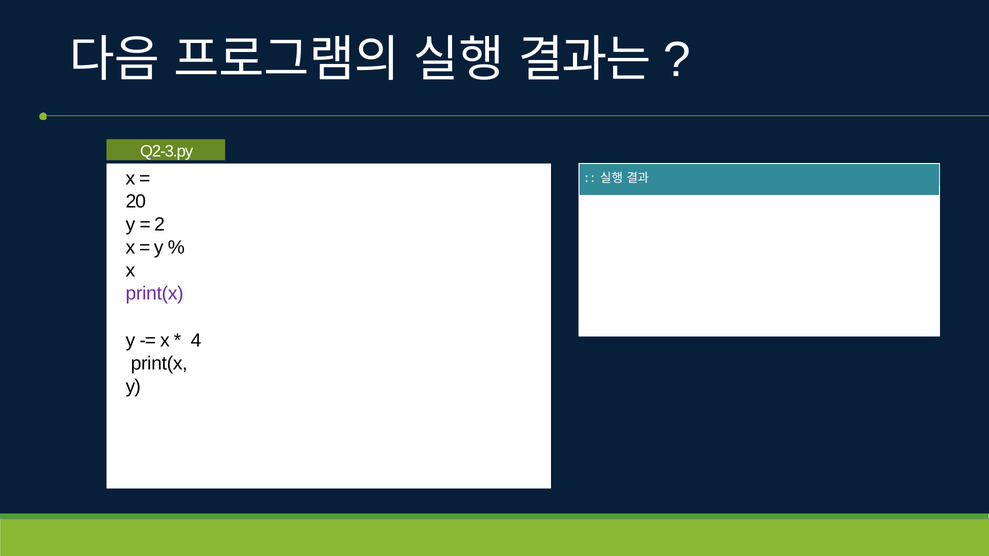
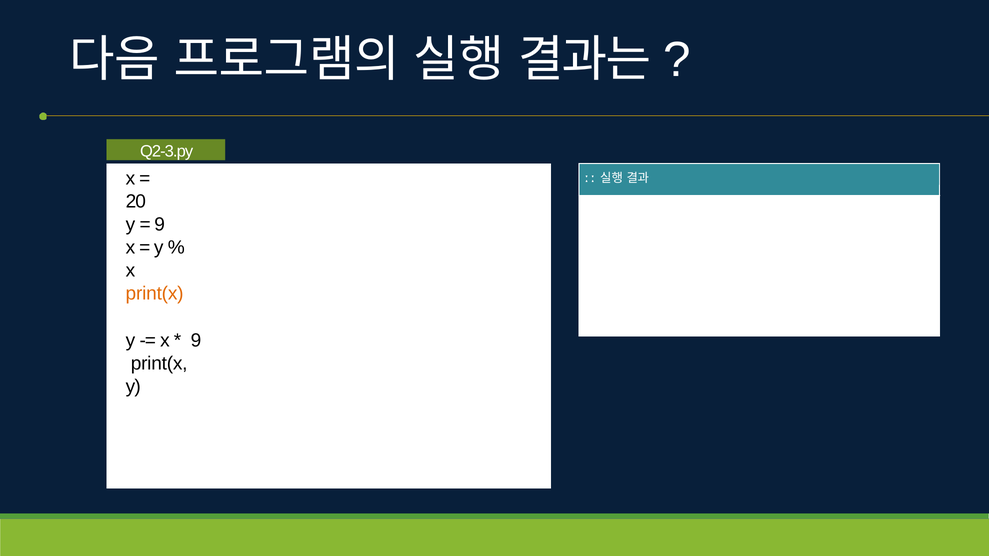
2 at (160, 224): 2 -> 9
print(x at (155, 294) colour: purple -> orange
4 at (196, 341): 4 -> 9
